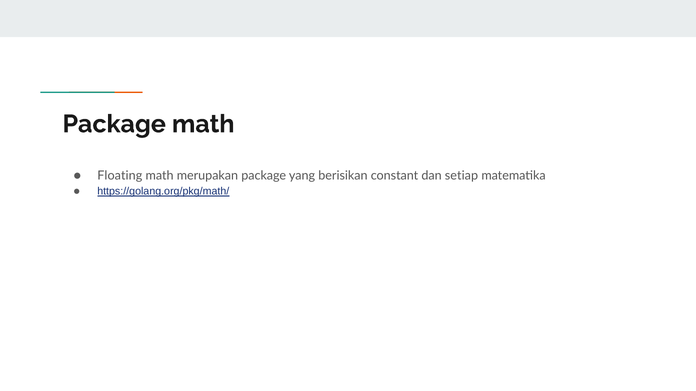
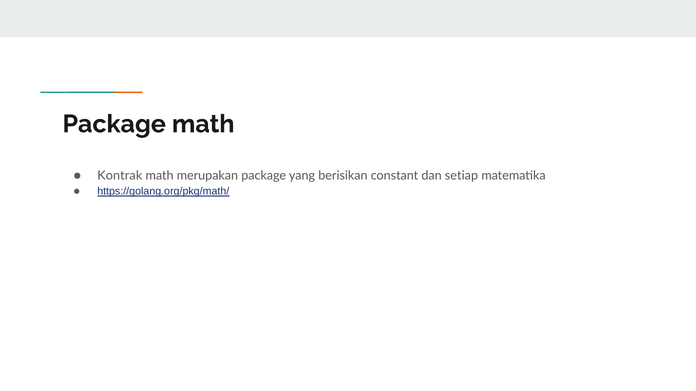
Floating: Floating -> Kontrak
